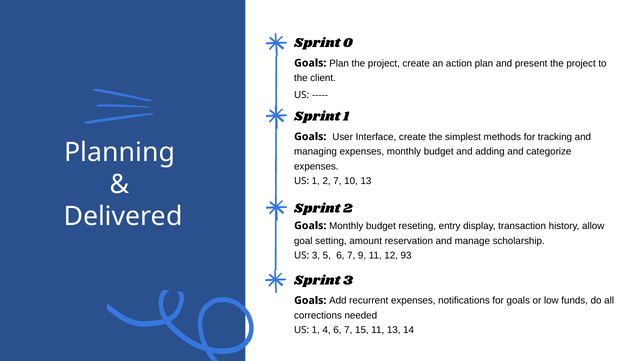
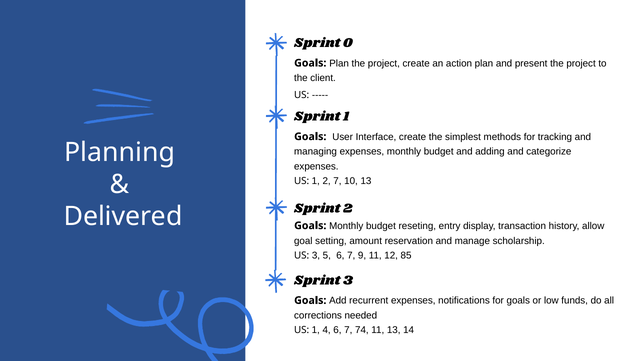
93: 93 -> 85
15: 15 -> 74
